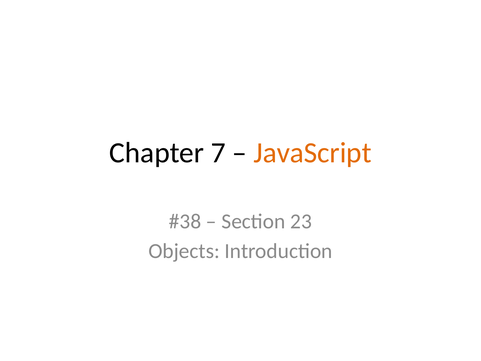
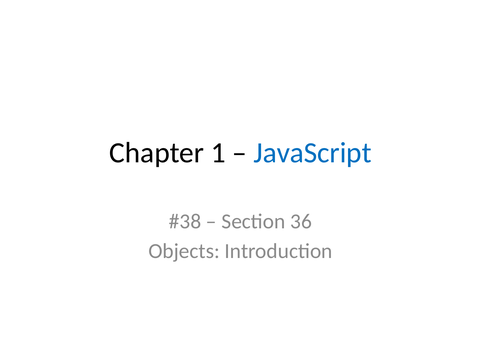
7: 7 -> 1
JavaScript colour: orange -> blue
23: 23 -> 36
